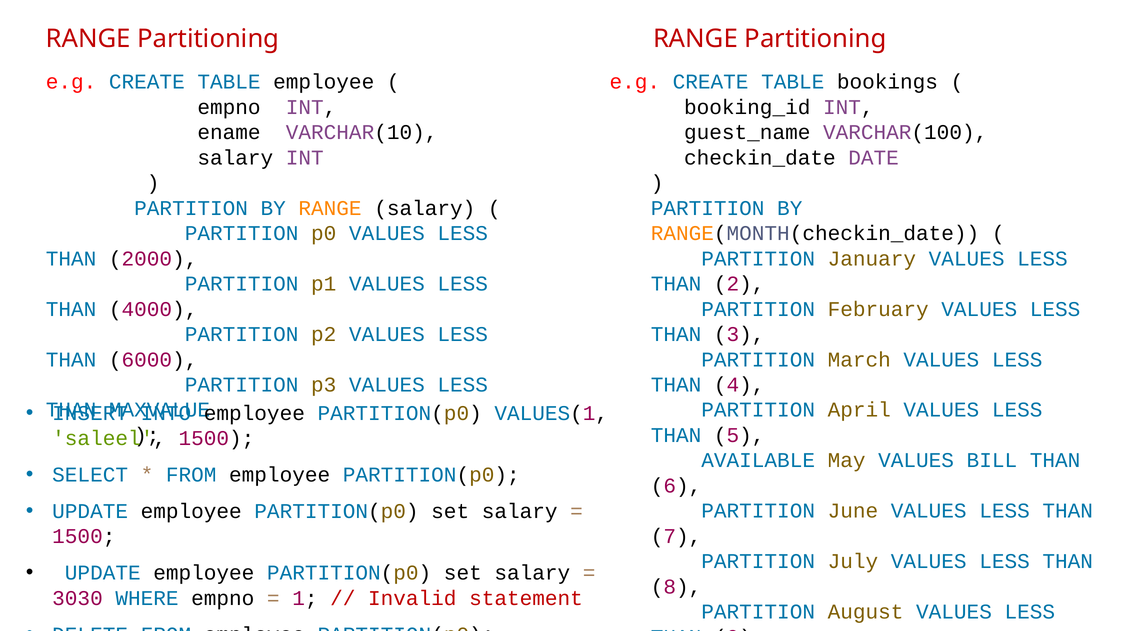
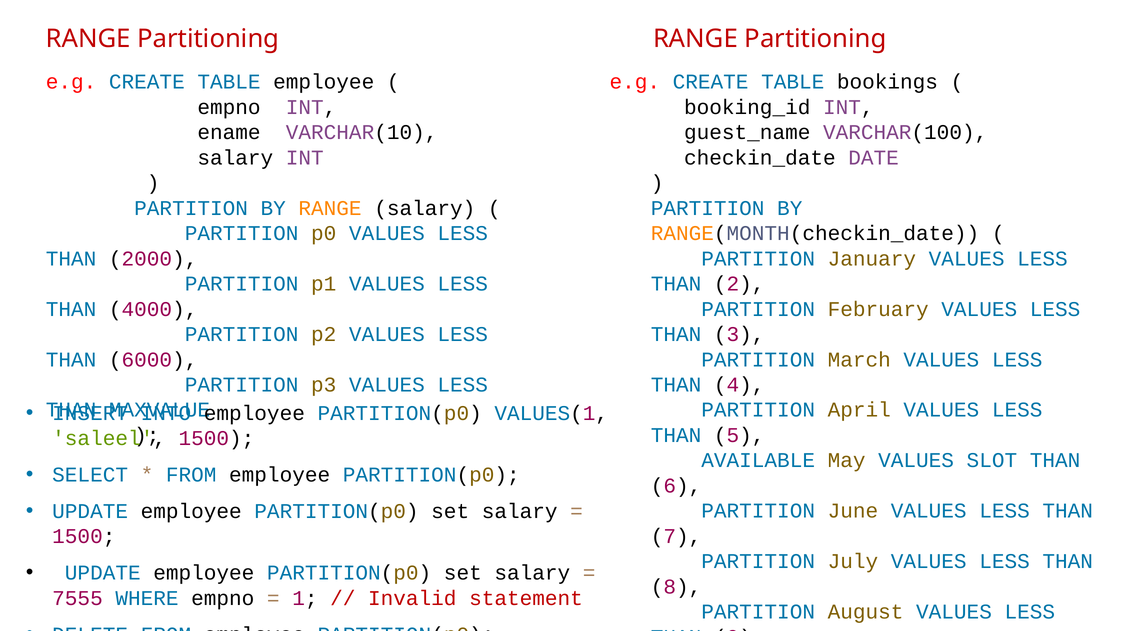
BILL: BILL -> SLOT
3030: 3030 -> 7555
